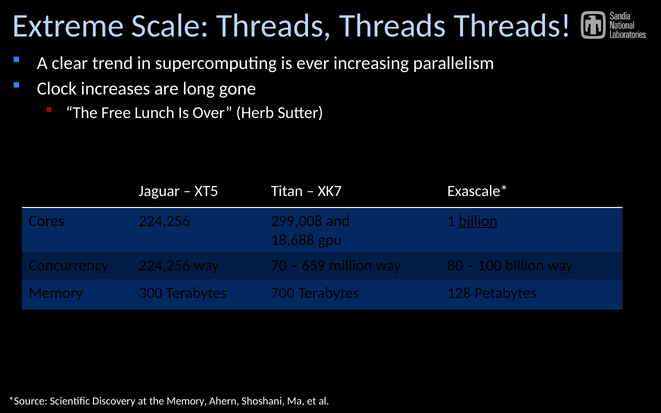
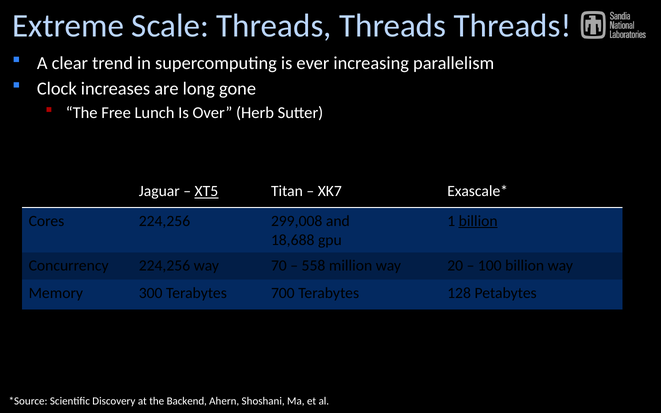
XT5 underline: none -> present
659: 659 -> 558
80: 80 -> 20
the Memory: Memory -> Backend
